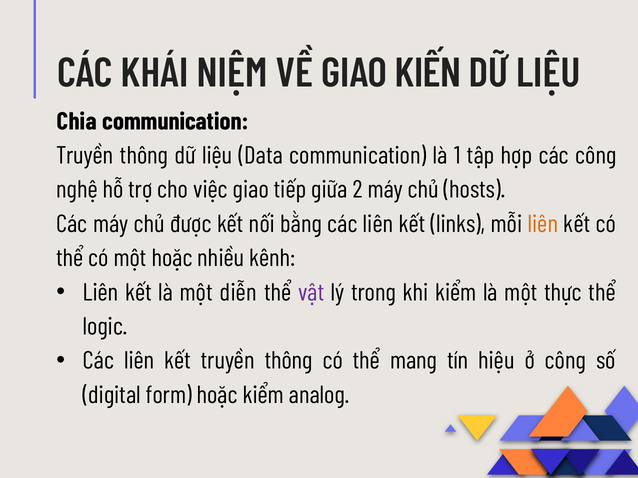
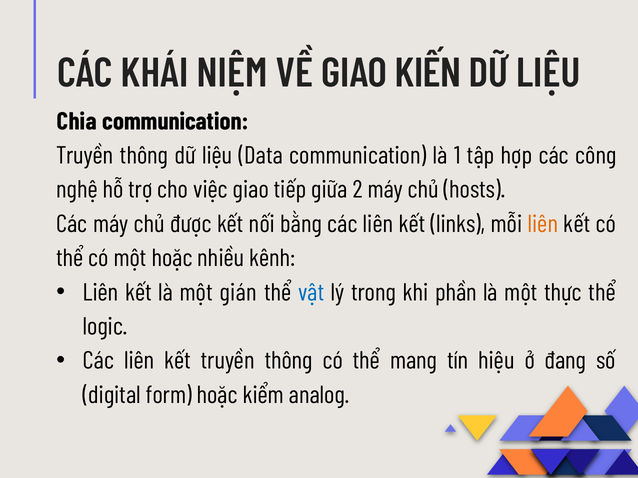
diễn: diễn -> gián
vật colour: purple -> blue
khi kiểm: kiểm -> phần
ở công: công -> đang
